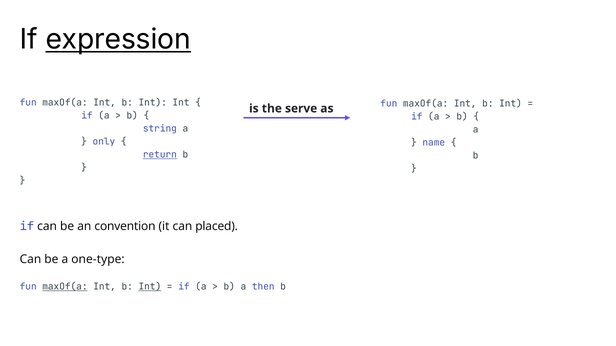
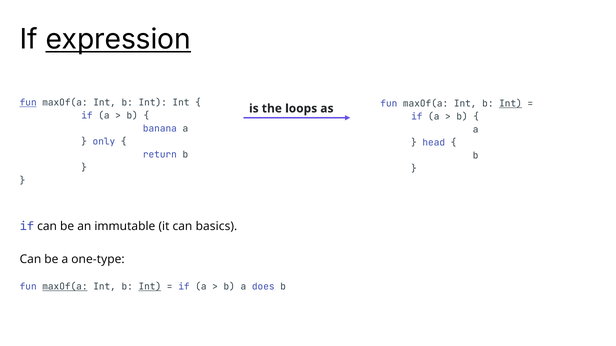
fun at (28, 103) underline: none -> present
Int at (511, 104) underline: none -> present
serve: serve -> loops
string: string -> banana
name: name -> head
return underline: present -> none
convention: convention -> immutable
placed: placed -> basics
then: then -> does
